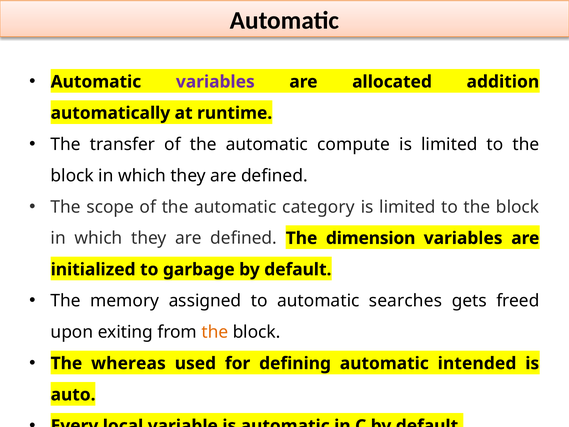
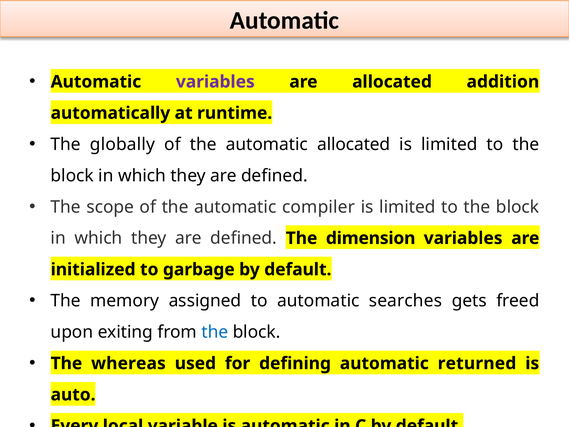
transfer: transfer -> globally
automatic compute: compute -> allocated
category: category -> compiler
the at (215, 332) colour: orange -> blue
intended: intended -> returned
